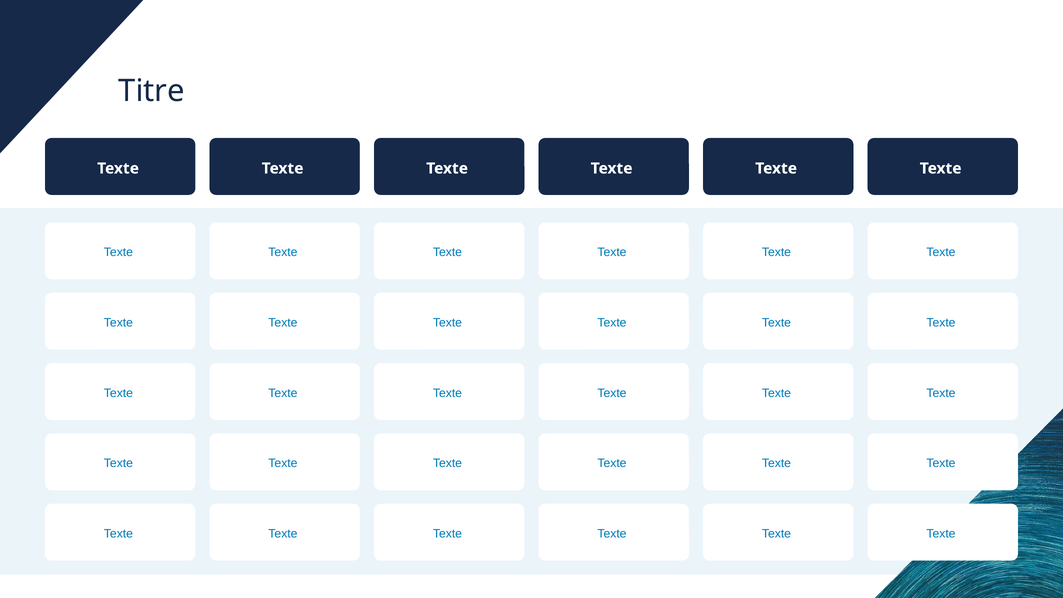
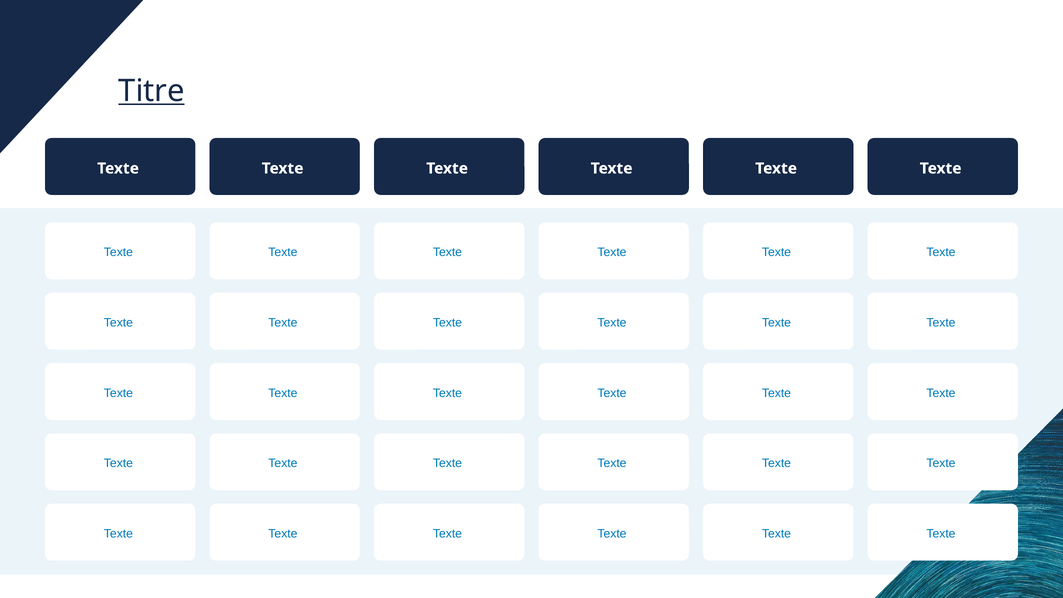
Titre underline: none -> present
